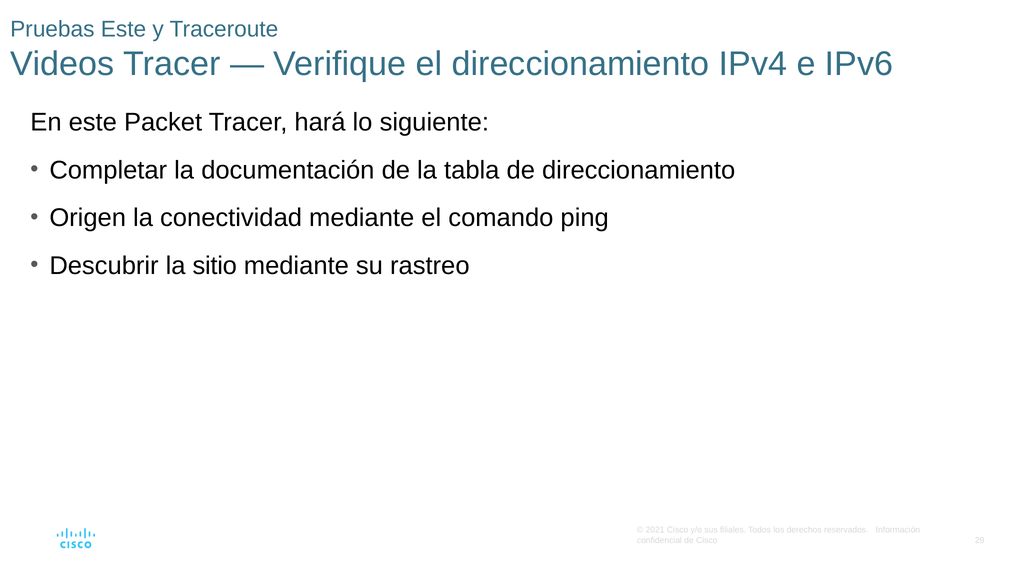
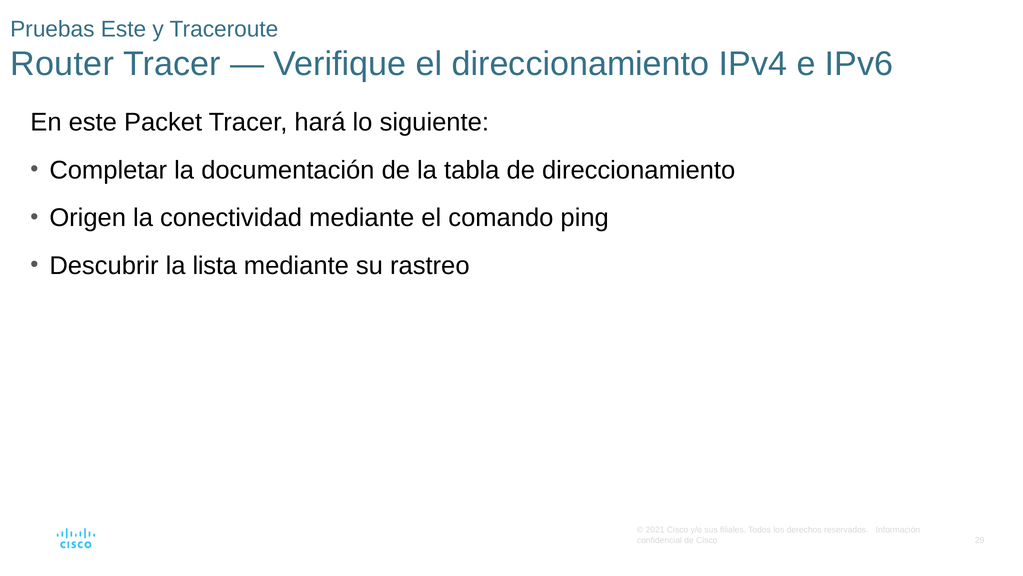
Videos: Videos -> Router
sitio: sitio -> lista
